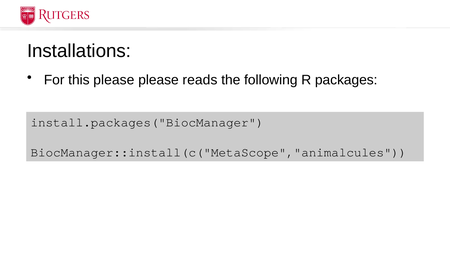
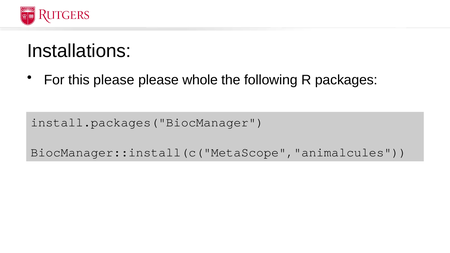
reads: reads -> whole
